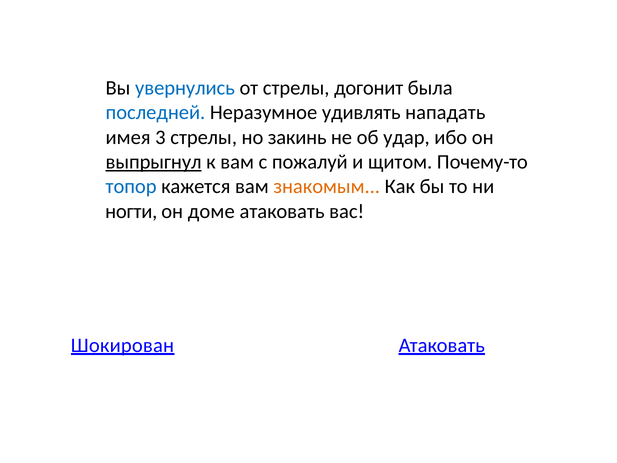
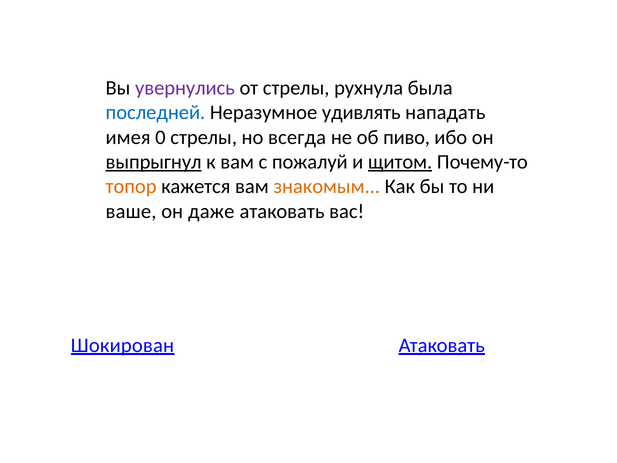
увернулись colour: blue -> purple
догонит: догонит -> рухнула
3: 3 -> 0
закинь: закинь -> всегда
удар: удар -> пиво
щитом underline: none -> present
топор colour: blue -> orange
ногти: ногти -> ваше
доме: доме -> даже
